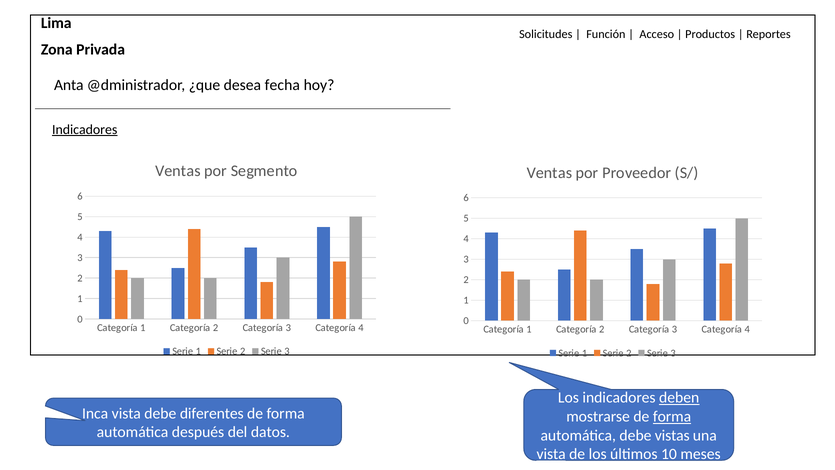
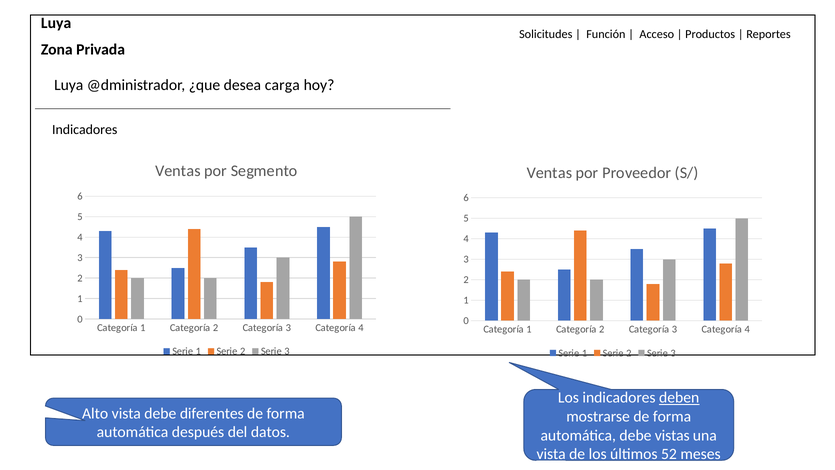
Lima at (56, 23): Lima -> Luya
Anta at (69, 85): Anta -> Luya
fecha: fecha -> carga
Indicadores at (85, 130) underline: present -> none
Inca: Inca -> Alto
forma at (672, 416) underline: present -> none
10: 10 -> 52
